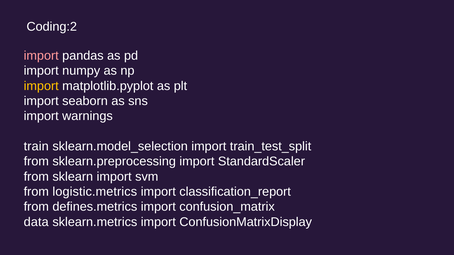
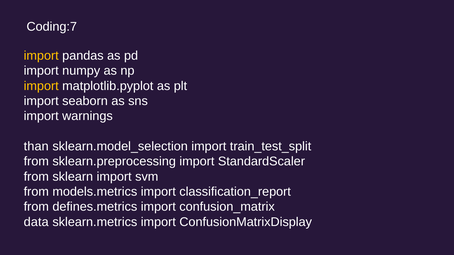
Coding:2: Coding:2 -> Coding:7
import at (41, 56) colour: pink -> yellow
train: train -> than
logistic.metrics: logistic.metrics -> models.metrics
